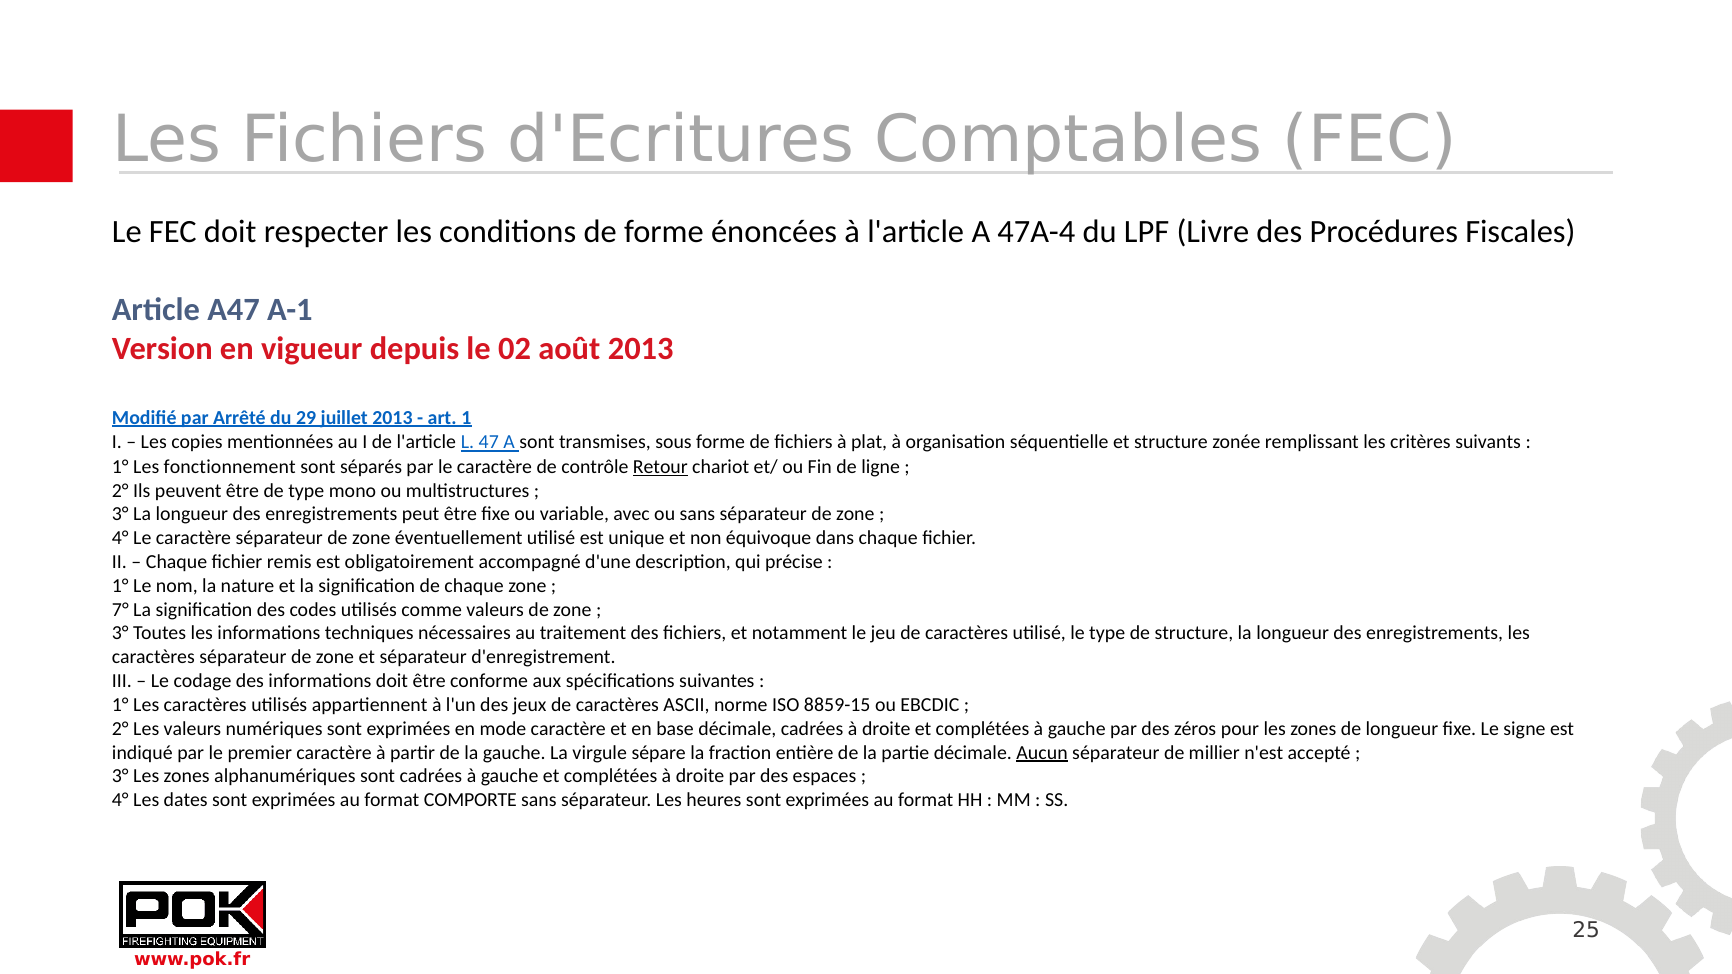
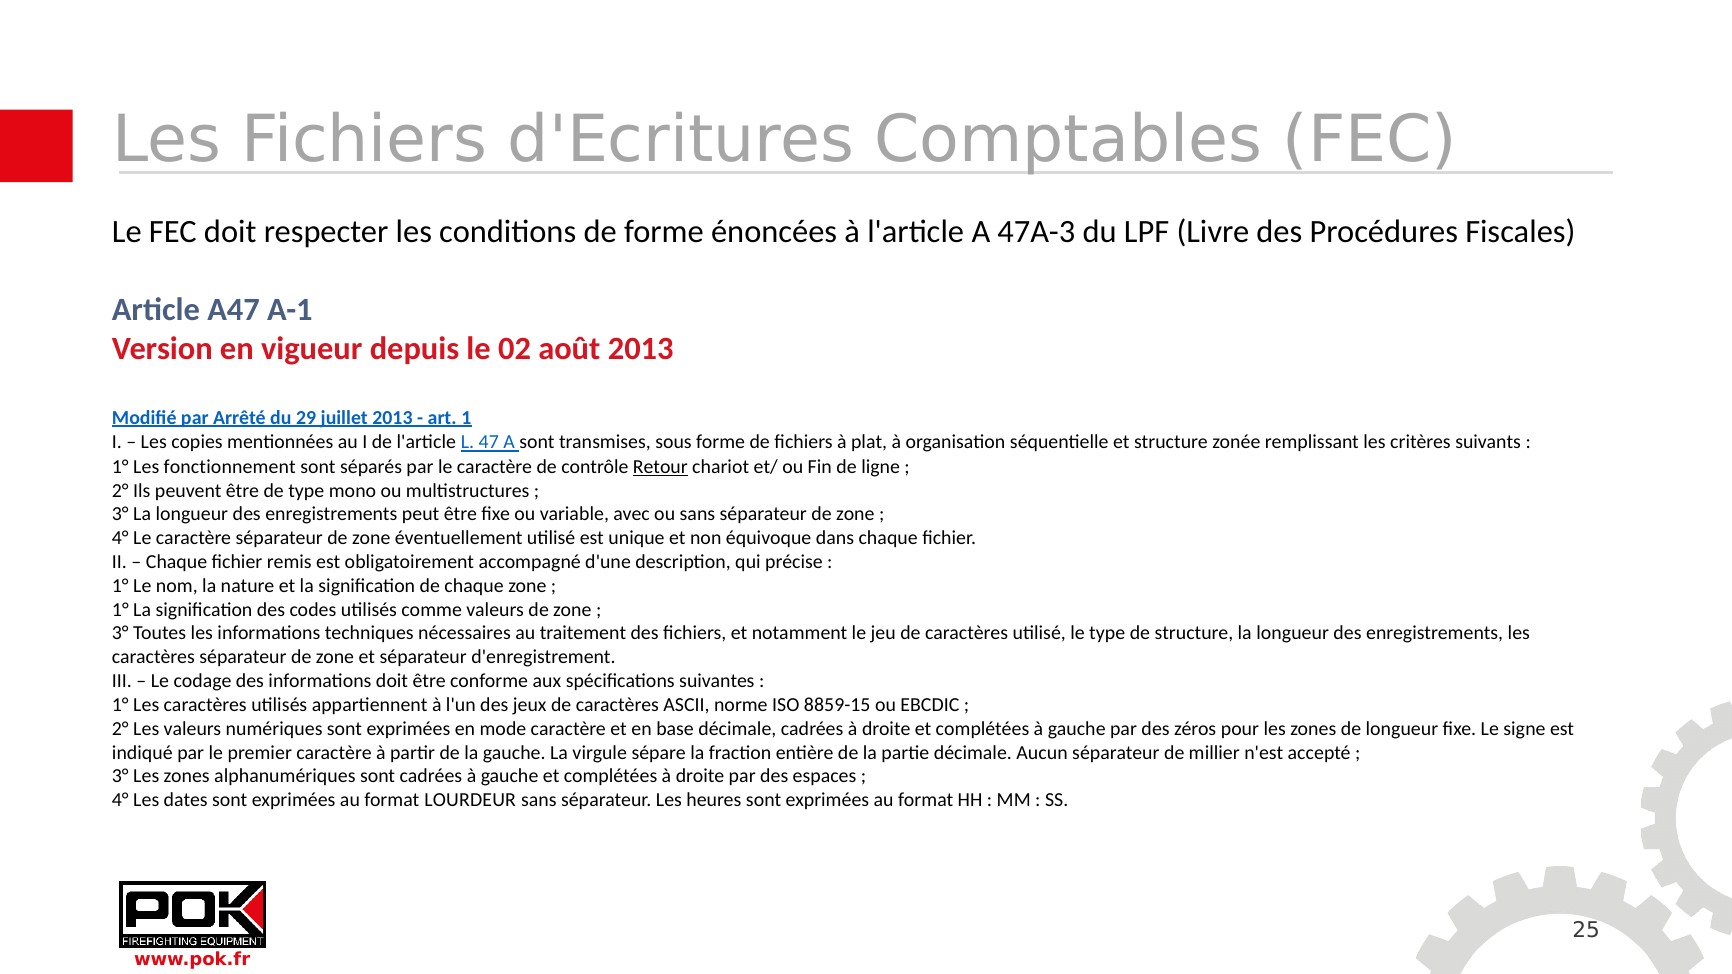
47A-4: 47A-4 -> 47A-3
7° at (120, 610): 7° -> 1°
Aucun underline: present -> none
COMPORTE: COMPORTE -> LOURDEUR
